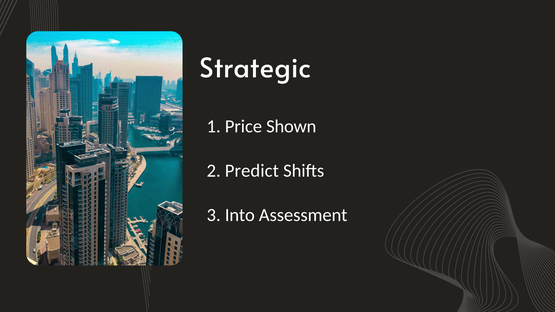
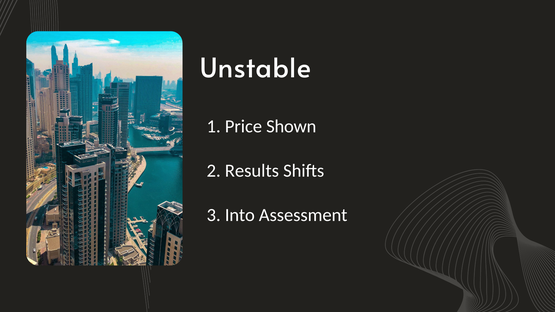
Strategic: Strategic -> Unstable
Predict: Predict -> Results
